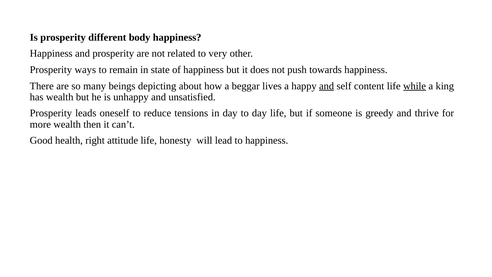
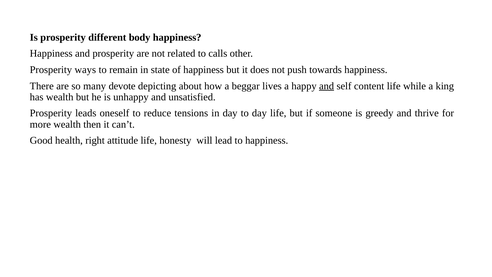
very: very -> calls
beings: beings -> devote
while underline: present -> none
